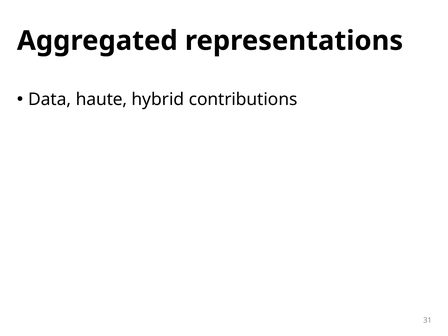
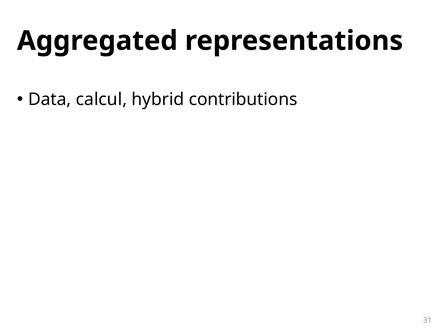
haute: haute -> calcul
